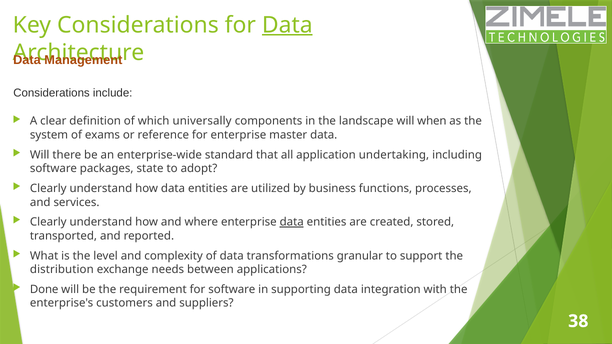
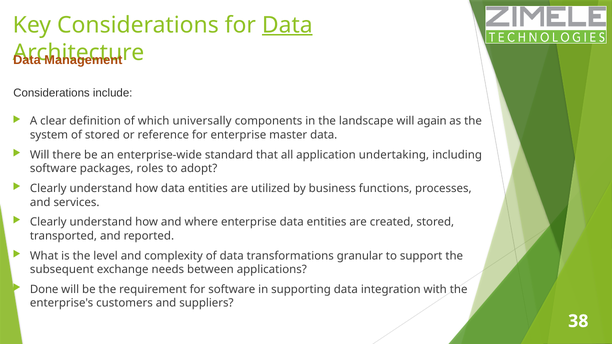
when: when -> again
of exams: exams -> stored
state: state -> roles
data at (292, 222) underline: present -> none
distribution: distribution -> subsequent
